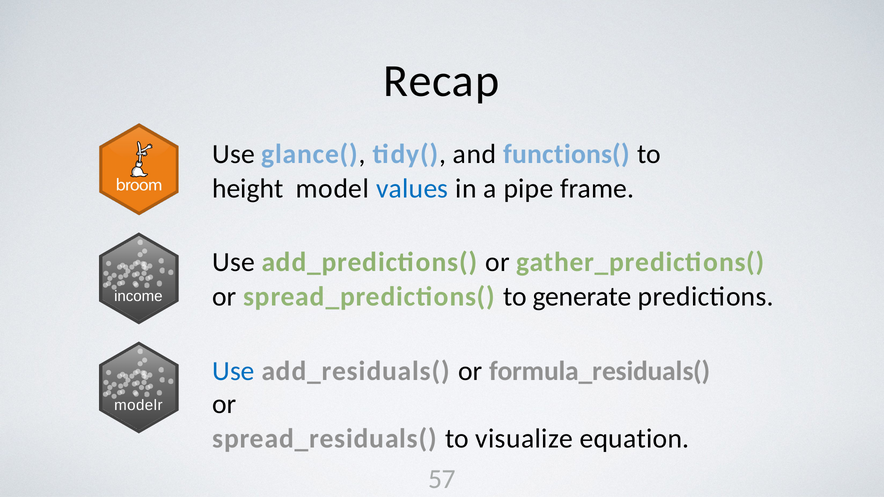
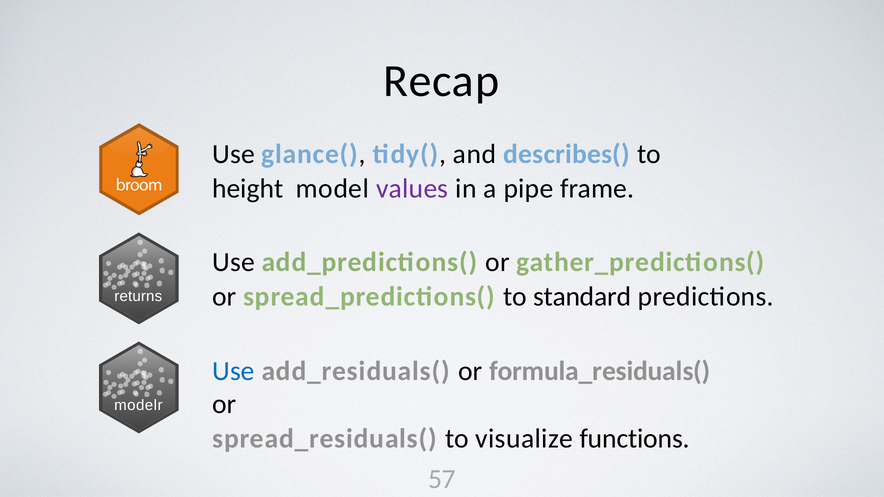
functions(: functions( -> describes(
values colour: blue -> purple
generate: generate -> standard
income: income -> returns
equation: equation -> functions
